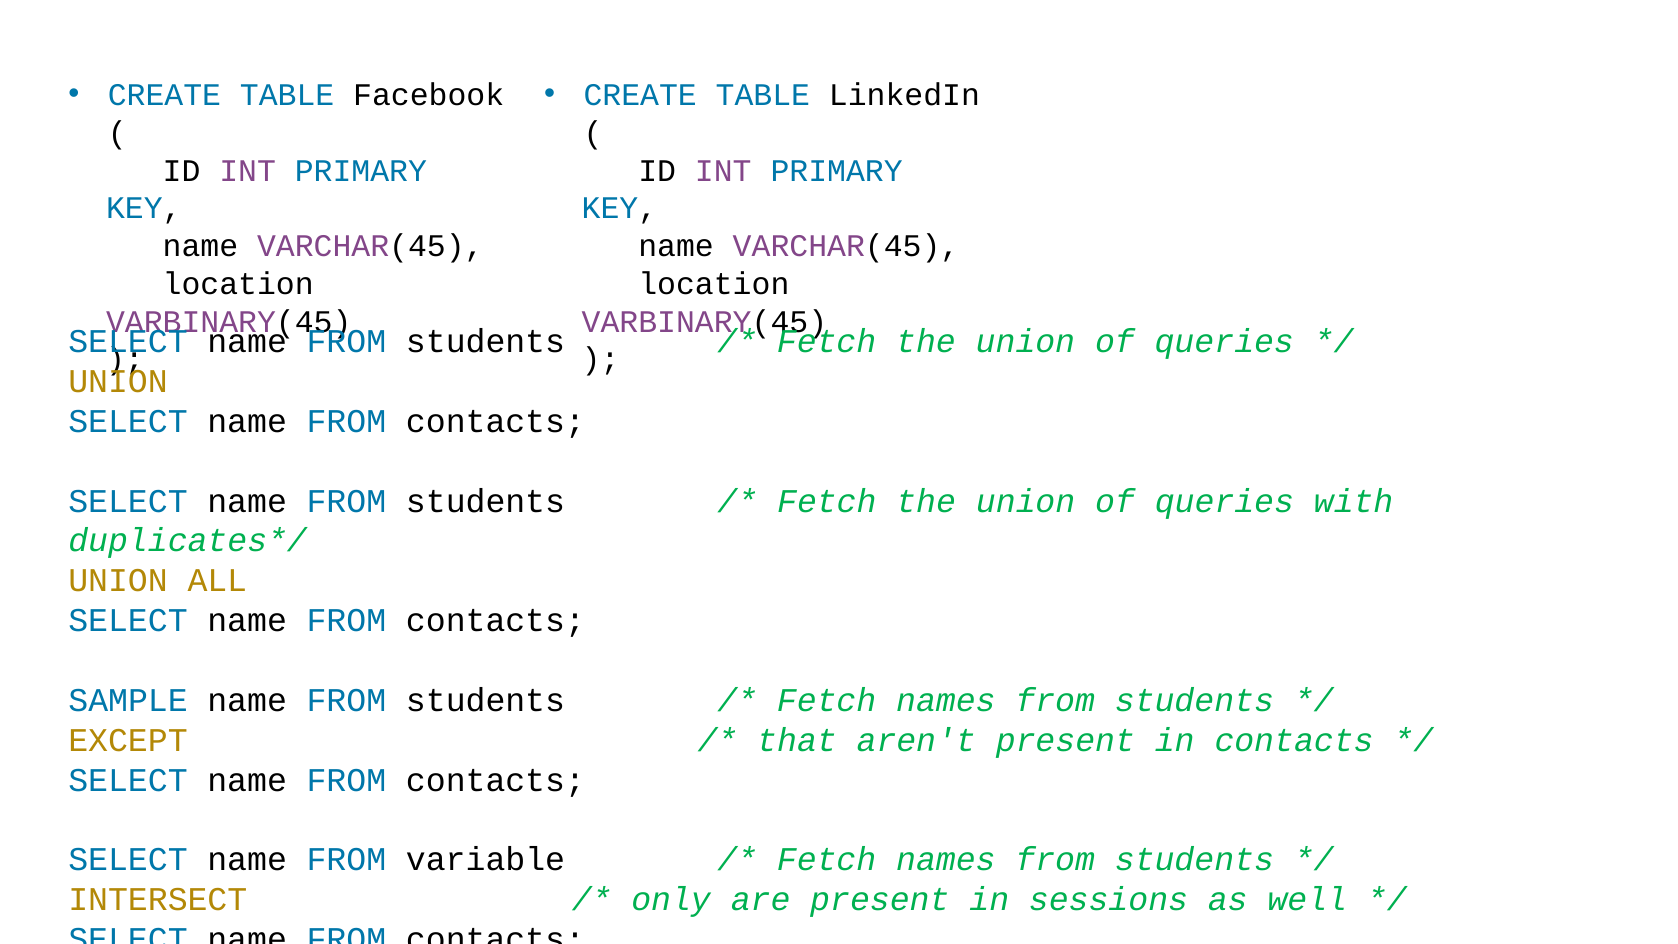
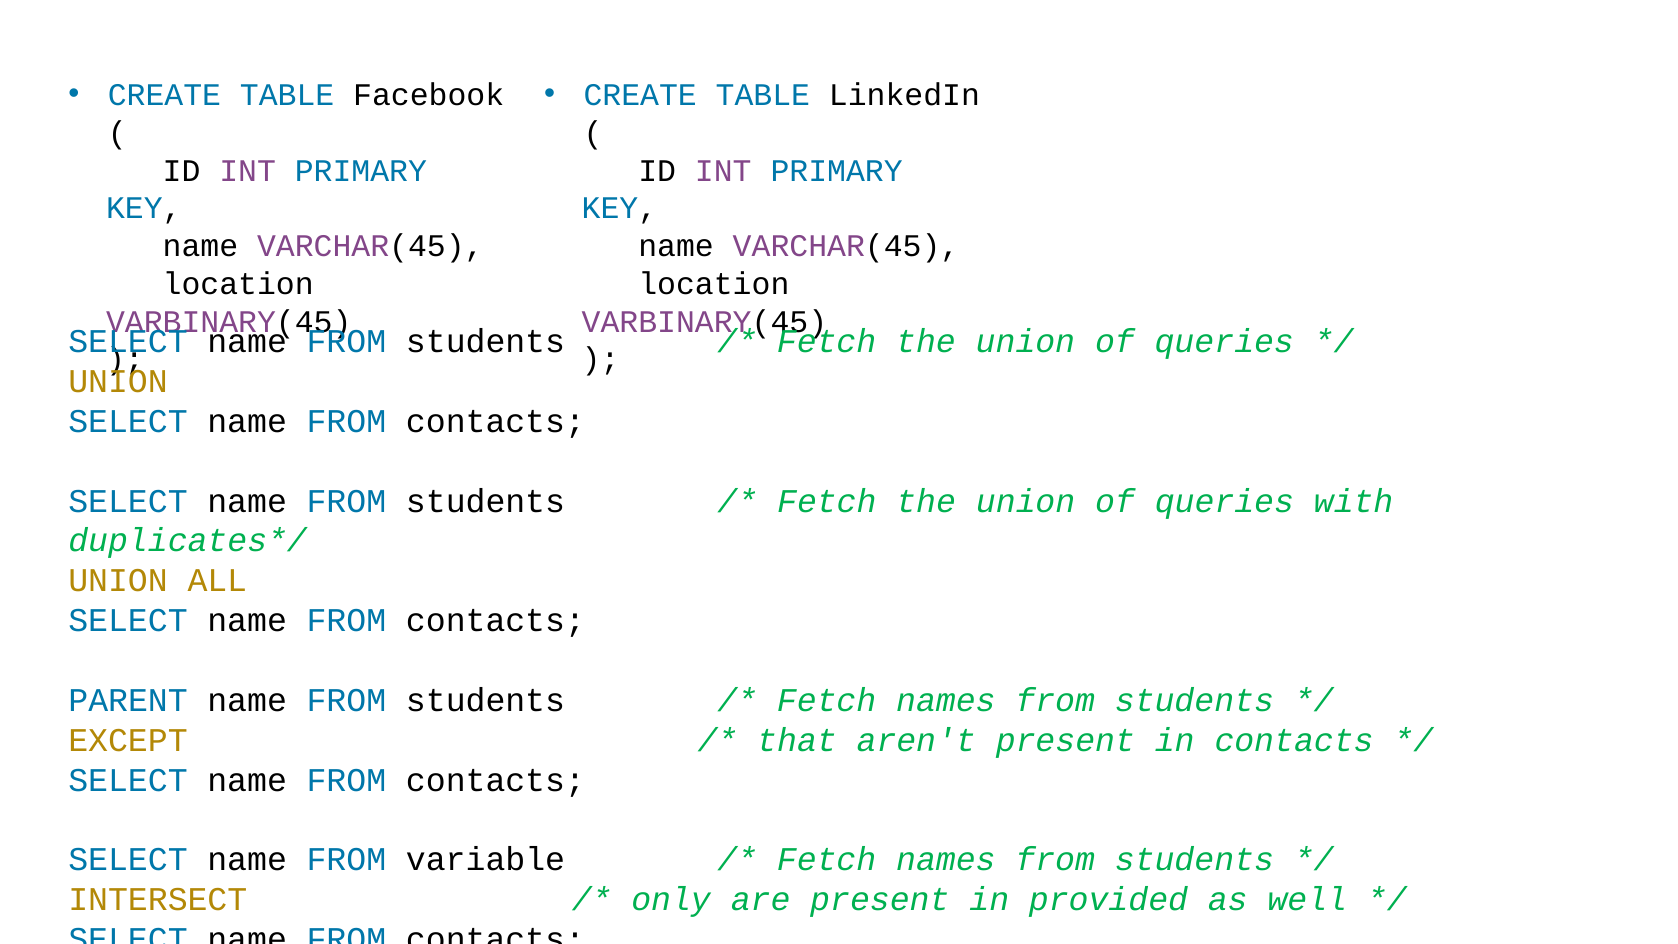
SAMPLE: SAMPLE -> PARENT
sessions: sessions -> provided
